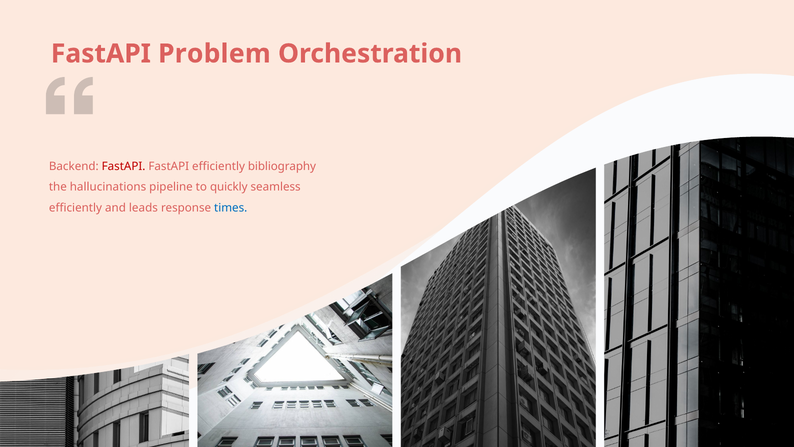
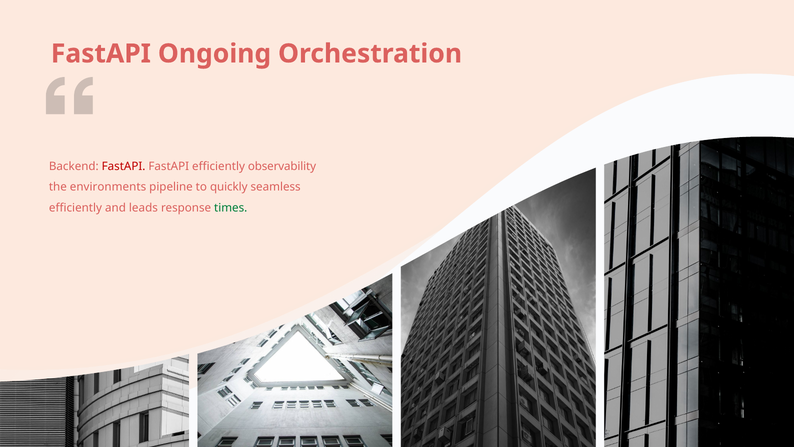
Problem: Problem -> Ongoing
bibliography: bibliography -> observability
hallucinations: hallucinations -> environments
times colour: blue -> green
